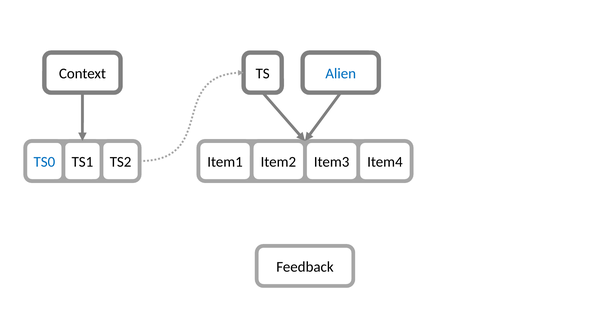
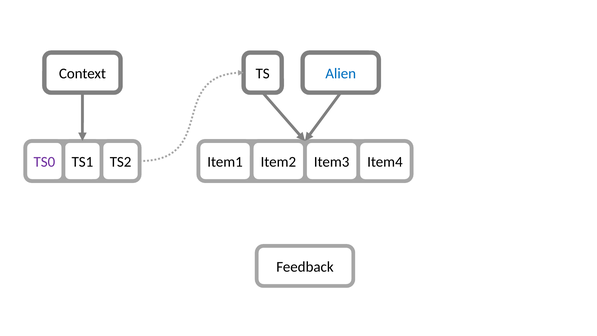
TS0 colour: blue -> purple
